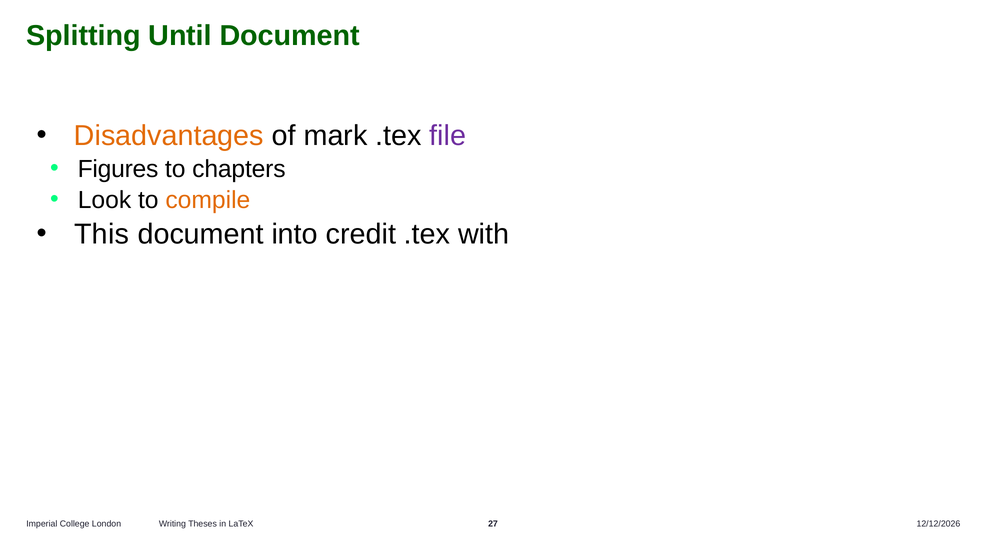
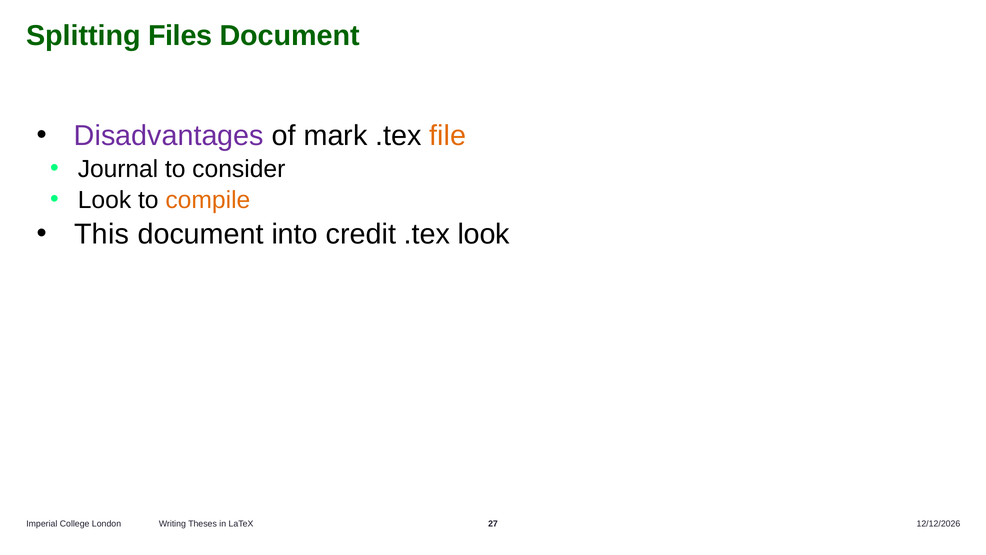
Until: Until -> Files
Disadvantages colour: orange -> purple
file colour: purple -> orange
Figures: Figures -> Journal
chapters: chapters -> consider
.tex with: with -> look
